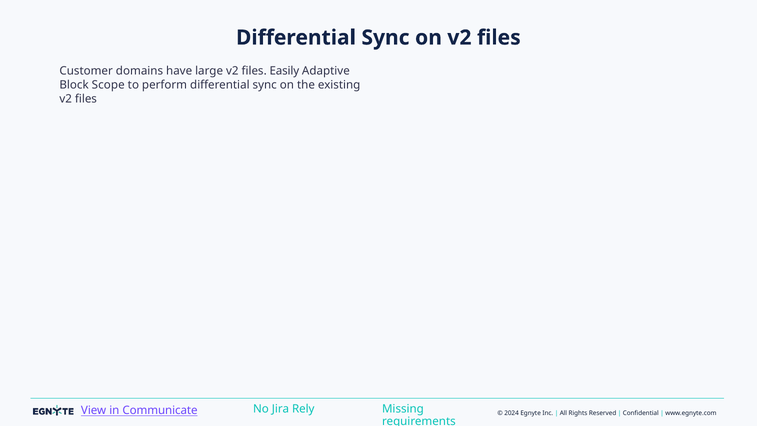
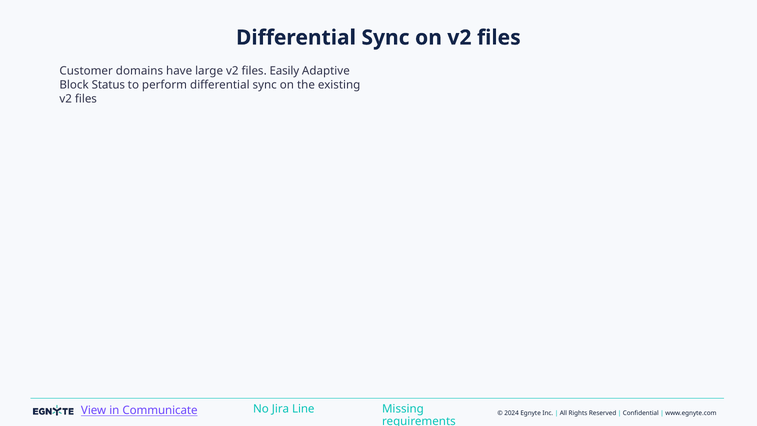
Scope: Scope -> Status
Rely: Rely -> Line
